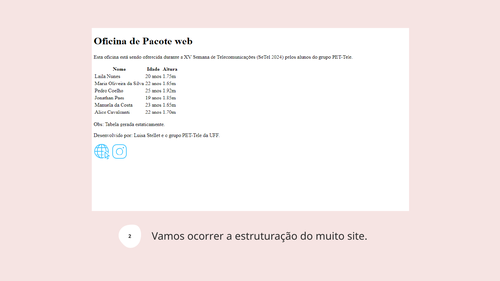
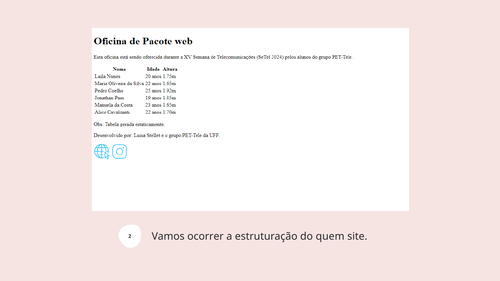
muito: muito -> quem
